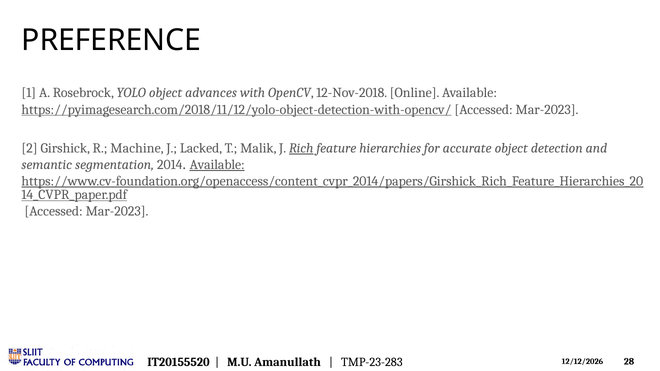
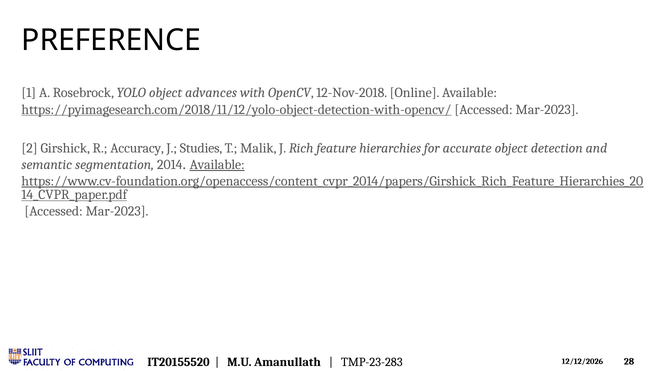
Machine: Machine -> Accuracy
Lacked: Lacked -> Studies
Rich underline: present -> none
